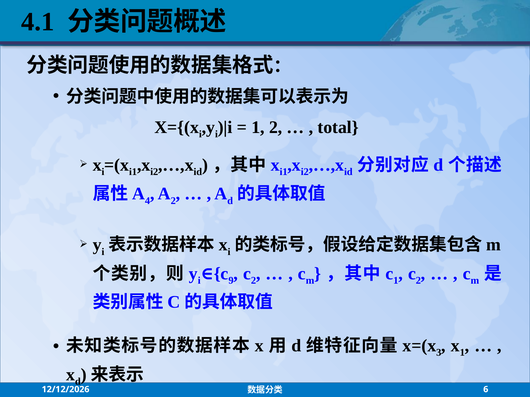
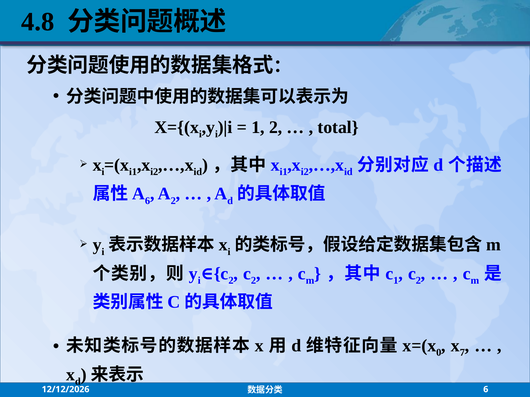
4.1: 4.1 -> 4.8
4 at (148, 201): 4 -> 6
9 at (231, 281): 9 -> 2
3: 3 -> 0
1 at (462, 353): 1 -> 7
